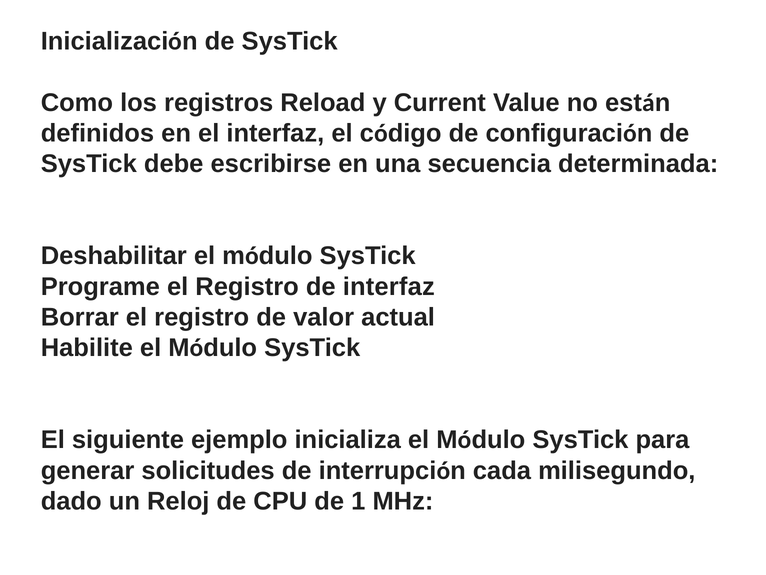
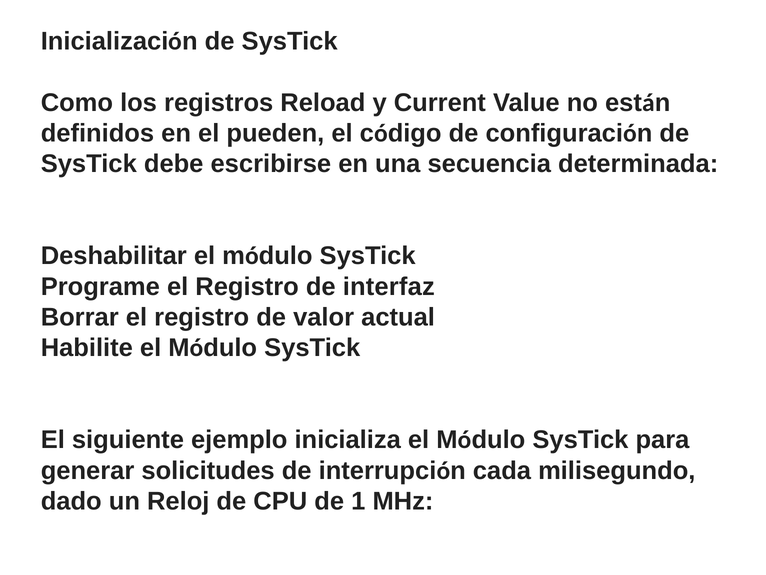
el interfaz: interfaz -> pueden
